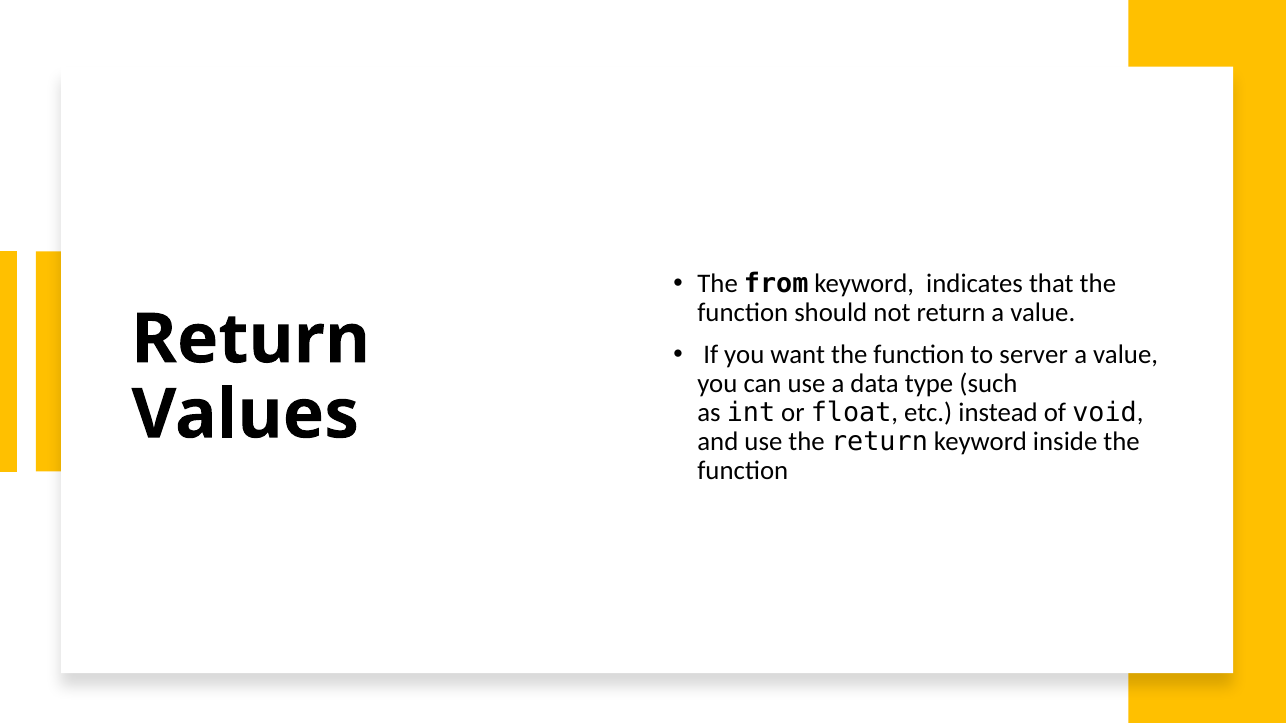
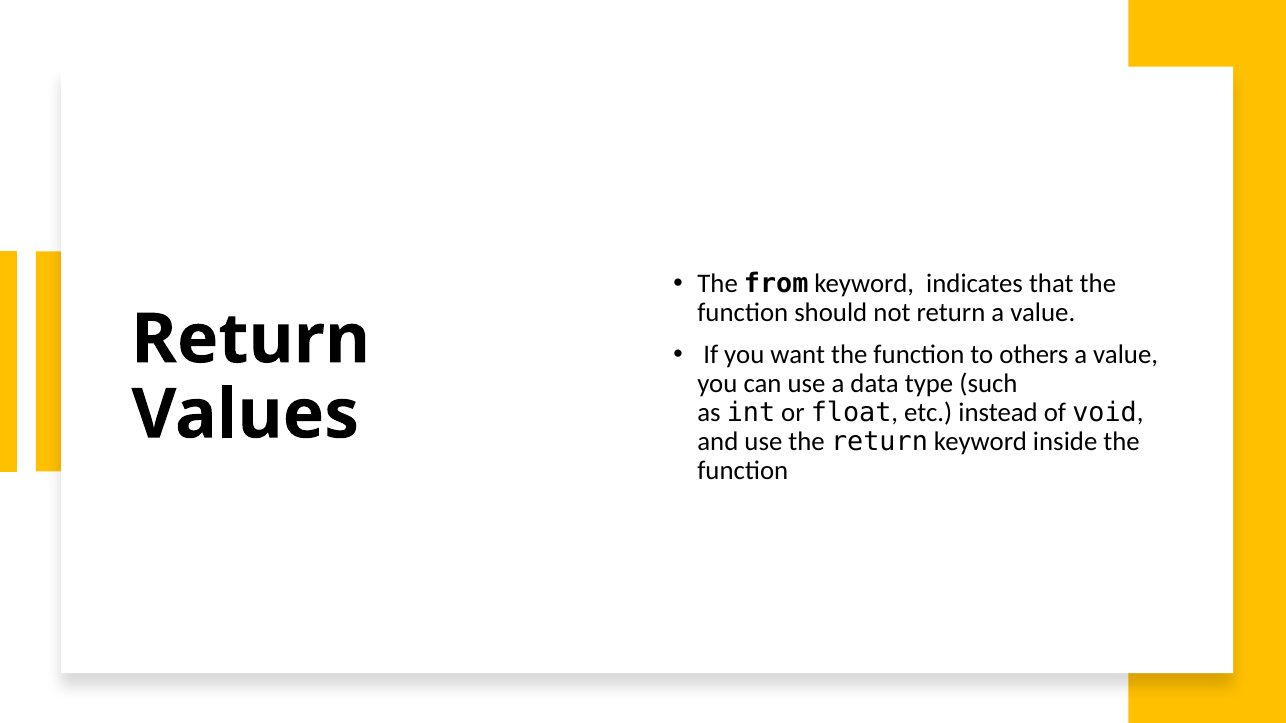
server: server -> others
